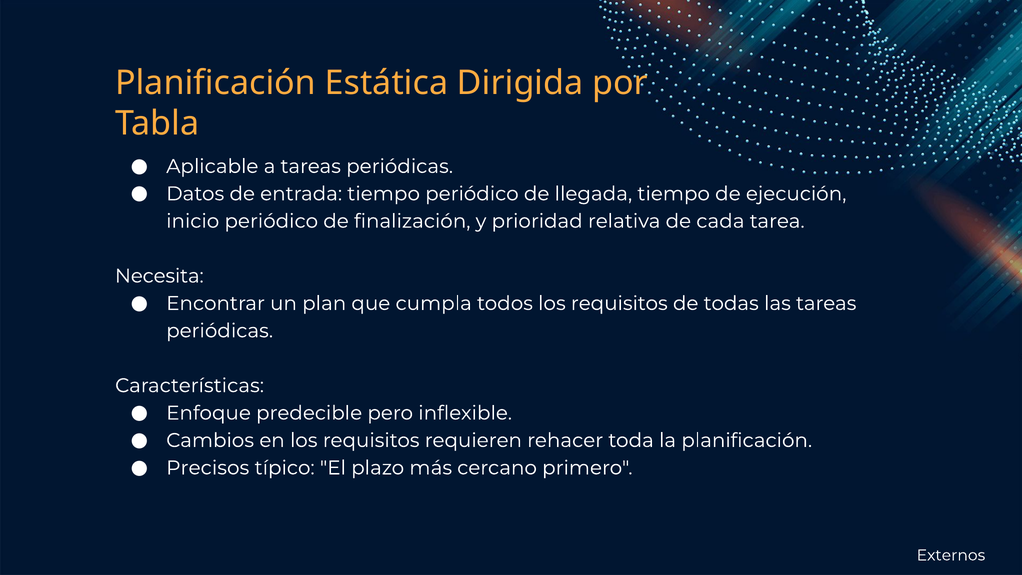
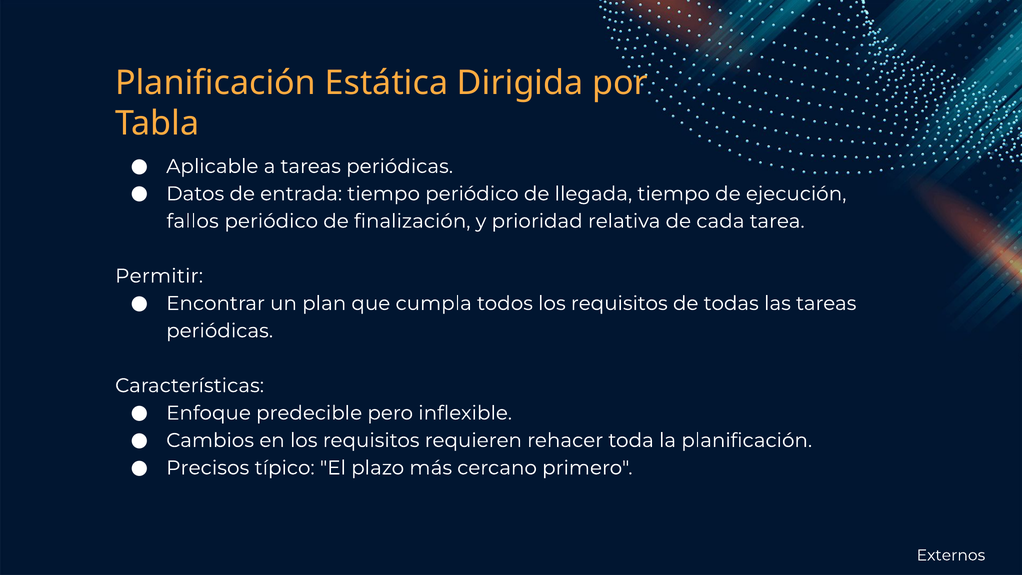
inicio: inicio -> fallos
Necesita: Necesita -> Permitir
